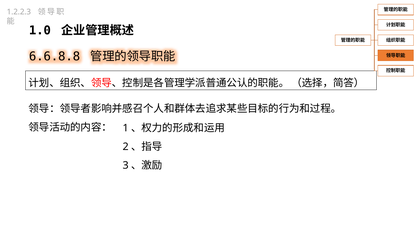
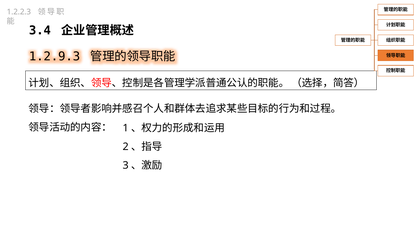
1.0: 1.0 -> 3.4
6.6.8.8: 6.6.8.8 -> 1.2.9.3
